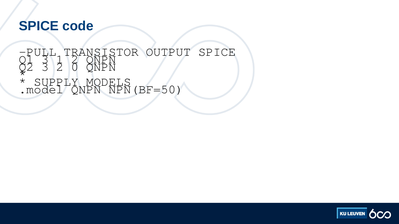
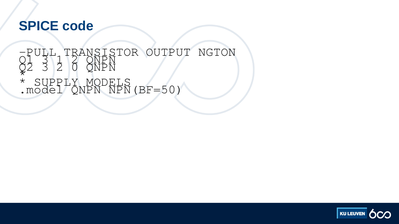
OUTPUT SPICE: SPICE -> NGTON
